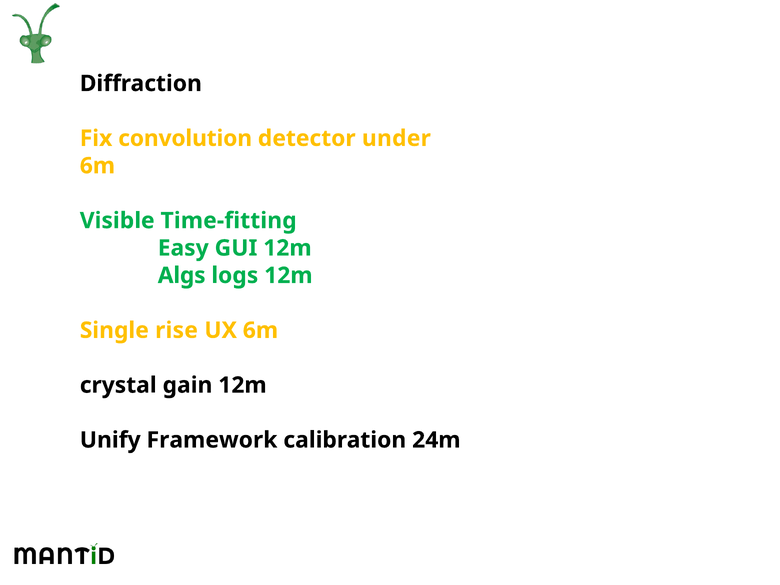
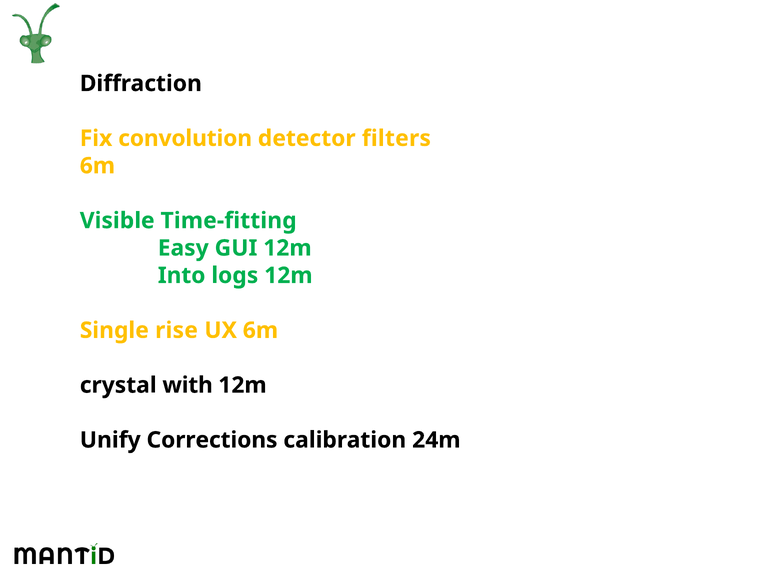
under: under -> filters
Algs: Algs -> Into
gain: gain -> with
Framework: Framework -> Corrections
